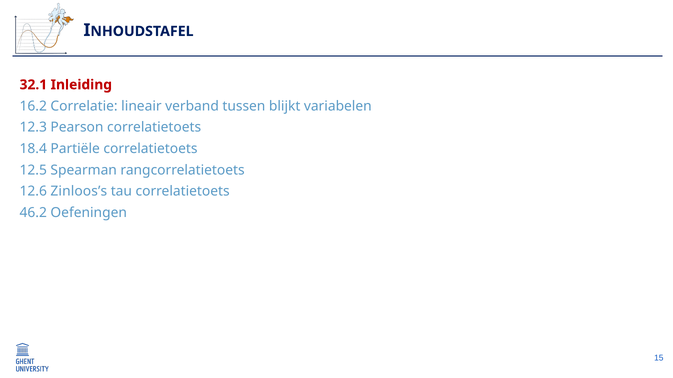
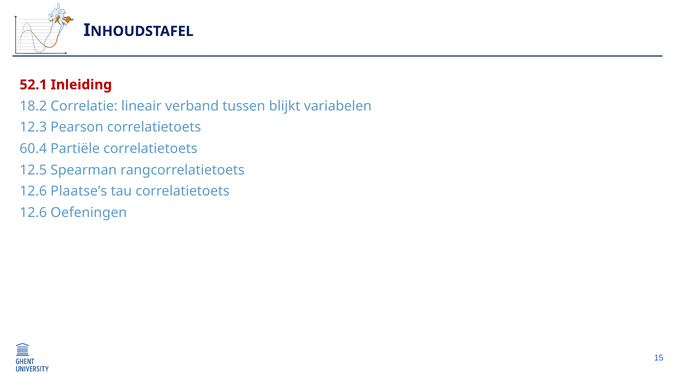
32.1: 32.1 -> 52.1
16.2: 16.2 -> 18.2
18.4: 18.4 -> 60.4
Zinloos’s: Zinloos’s -> Plaatse’s
46.2 at (33, 213): 46.2 -> 12.6
